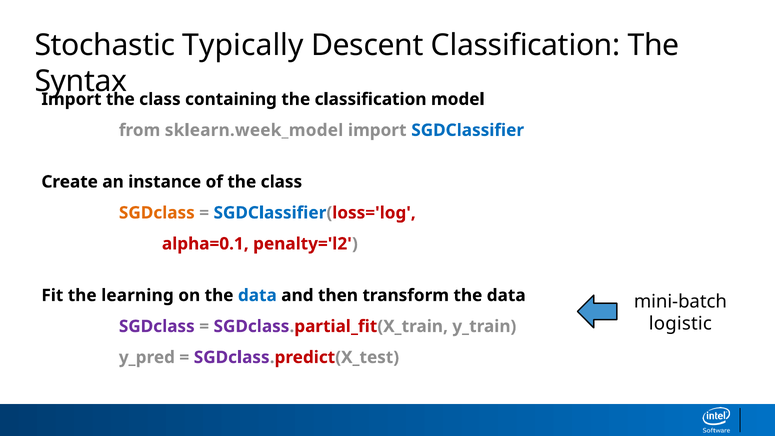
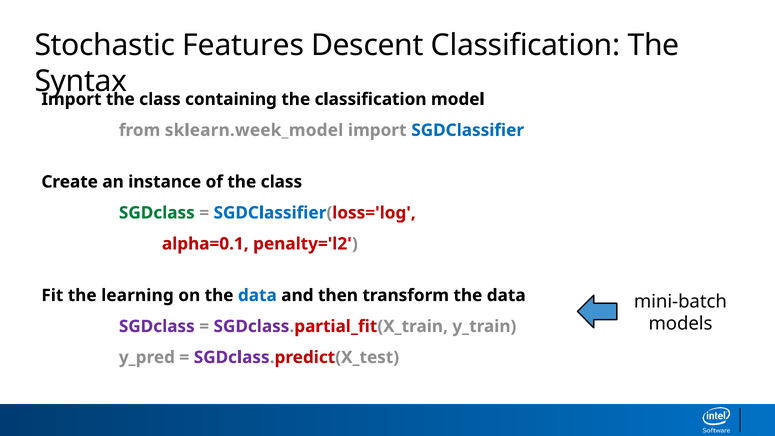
Typically: Typically -> Features
SGDclass at (157, 213) colour: orange -> green
logistic: logistic -> models
